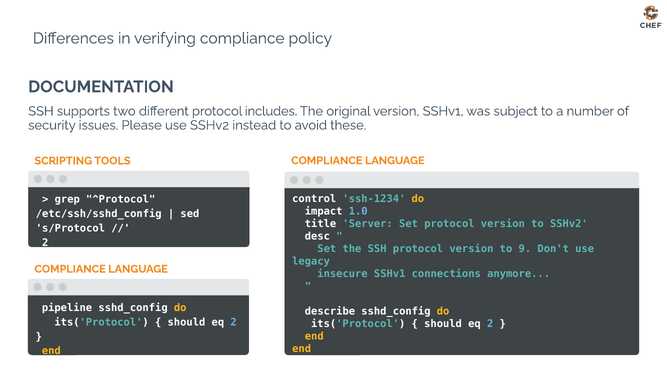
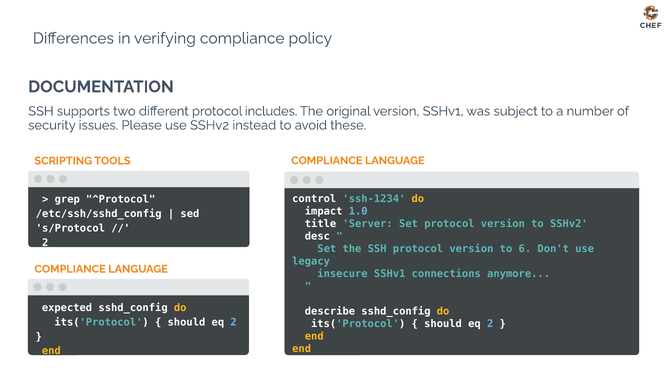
9: 9 -> 6
pipeline: pipeline -> expected
